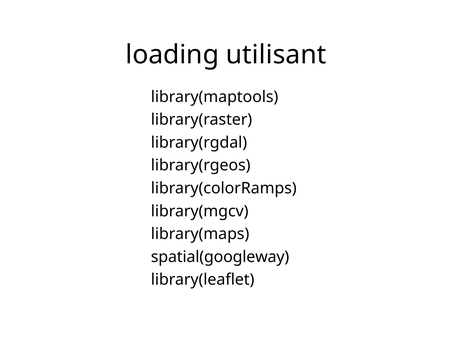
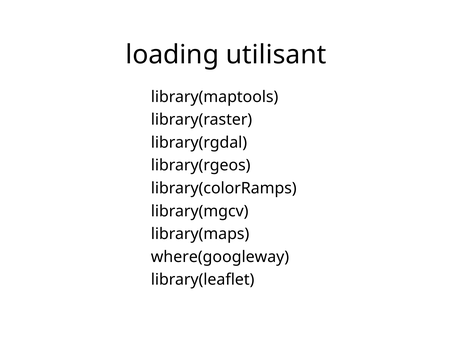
spatial(googleway: spatial(googleway -> where(googleway
